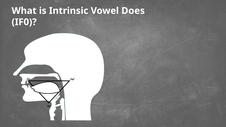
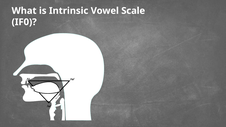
Does: Does -> Scale
